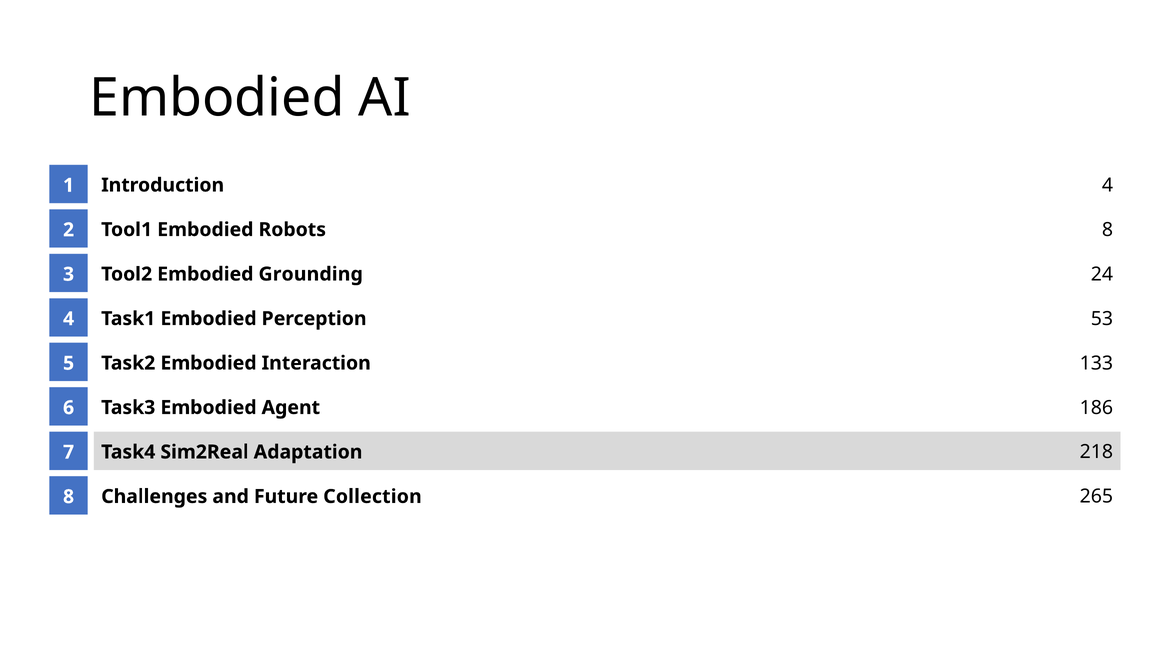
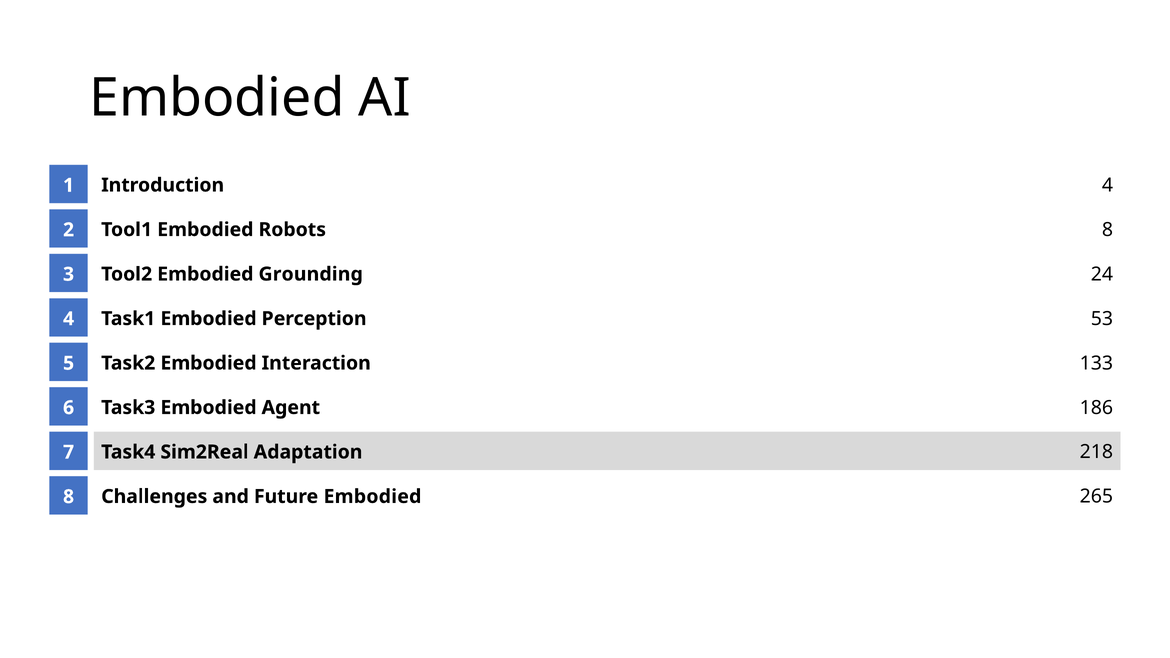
Future Collection: Collection -> Embodied
